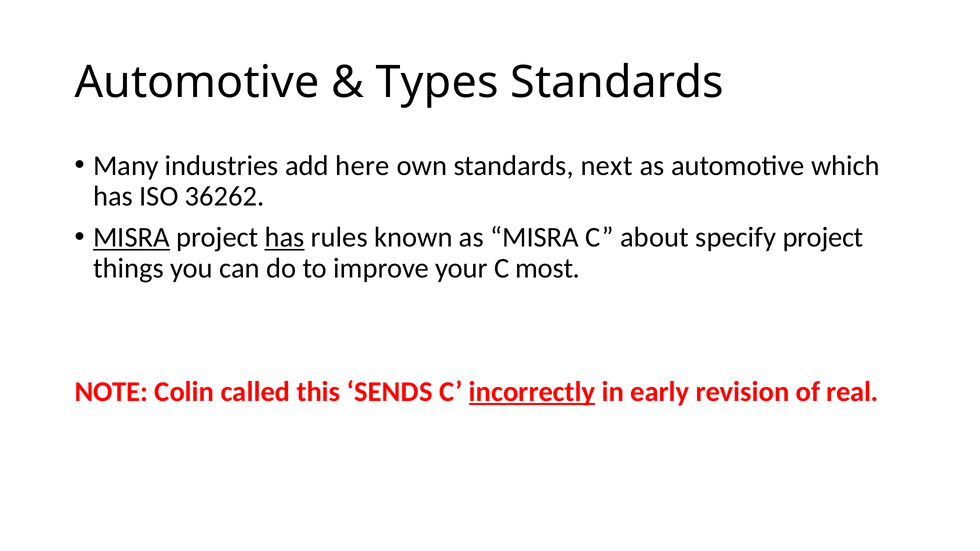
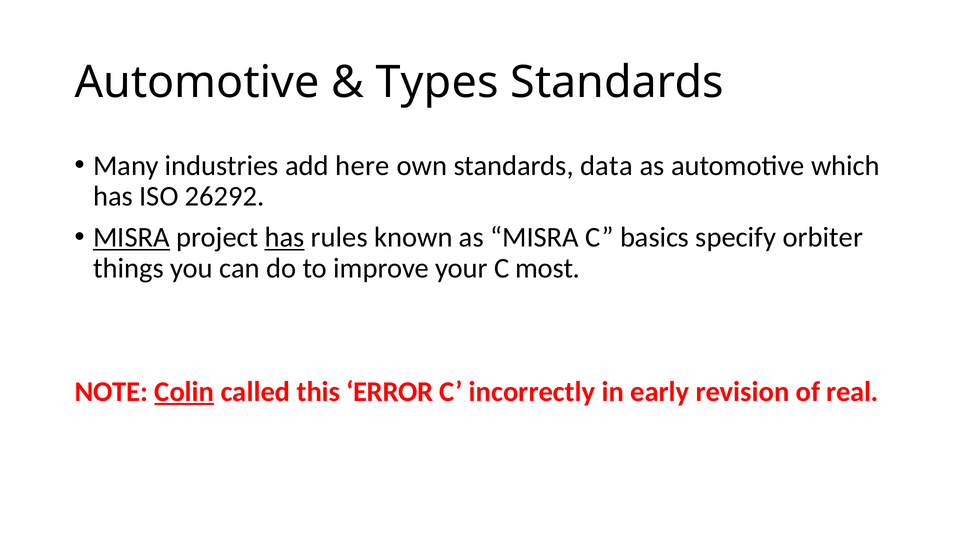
next: next -> data
36262: 36262 -> 26292
about: about -> basics
specify project: project -> orbiter
Colin underline: none -> present
SENDS: SENDS -> ERROR
incorrectly underline: present -> none
